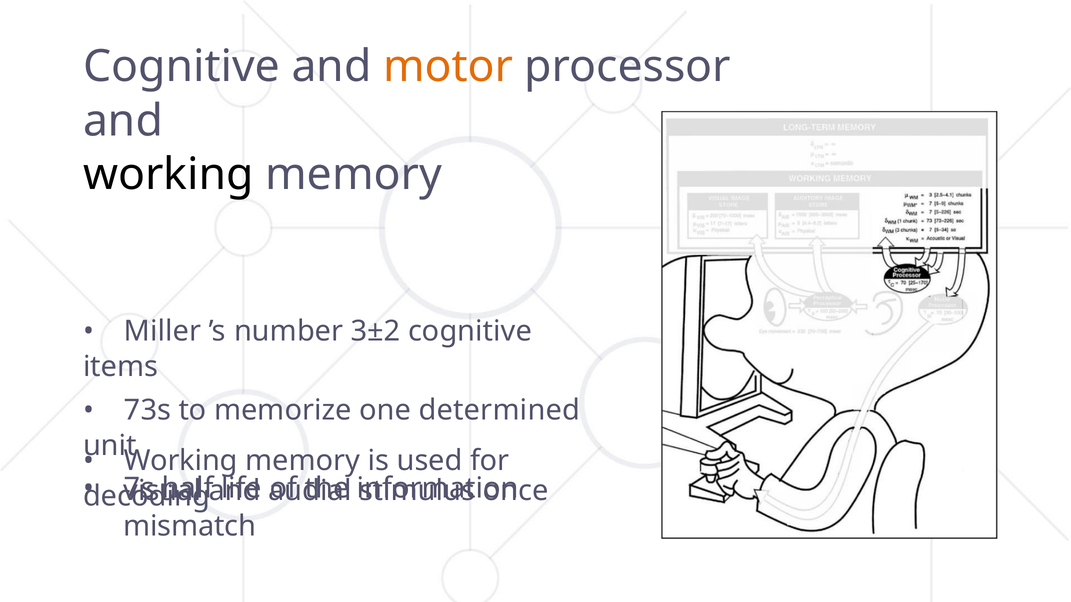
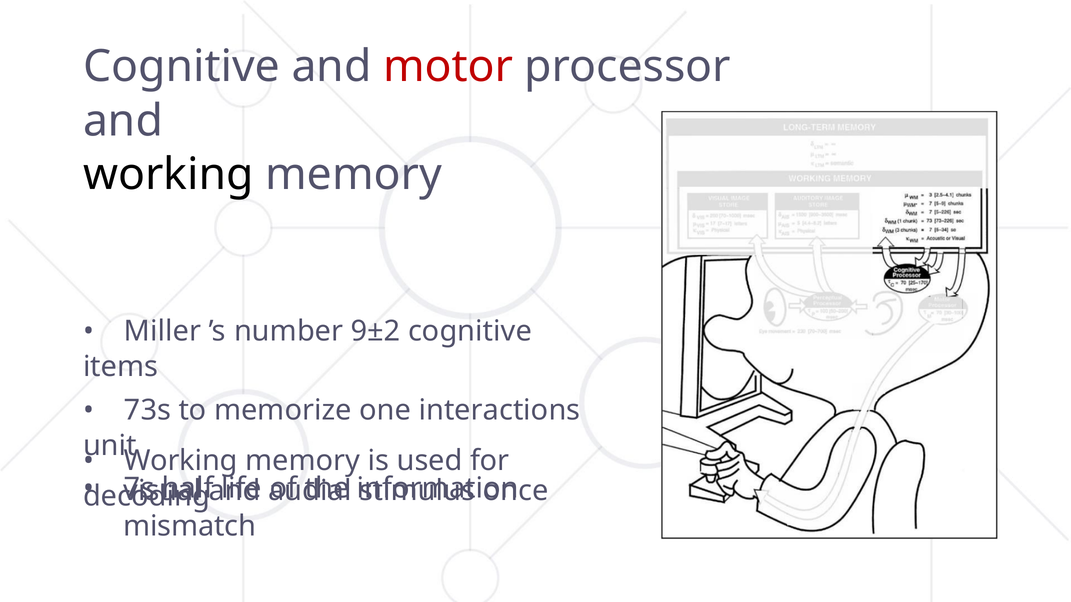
motor colour: orange -> red
3±2: 3±2 -> 9±2
determined: determined -> interactions
